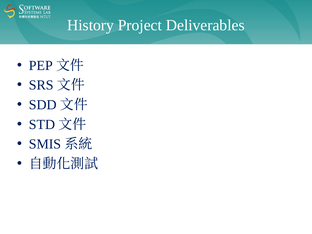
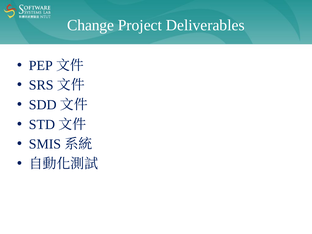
History: History -> Change
